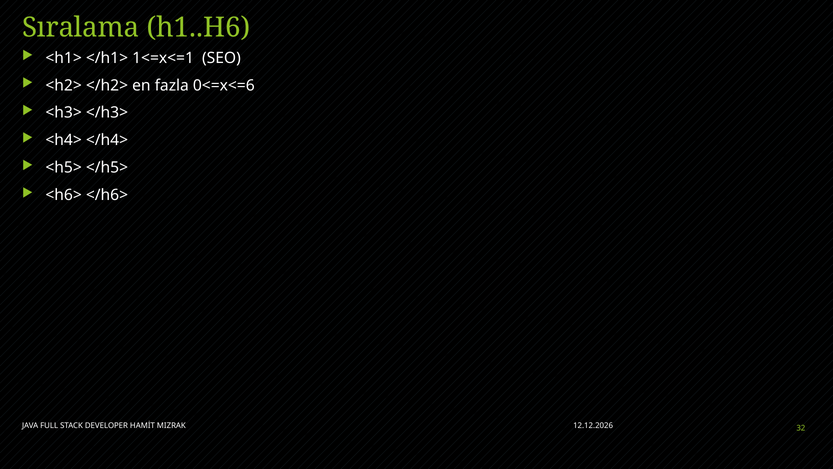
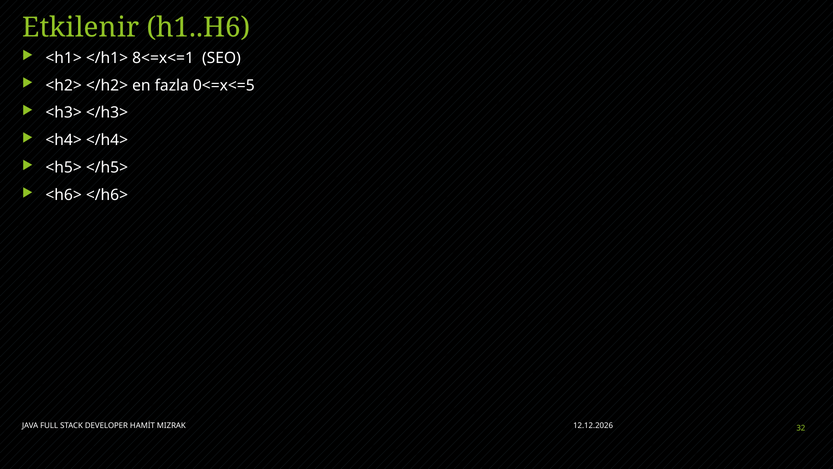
Sıralama: Sıralama -> Etkilenir
1<=x<=1: 1<=x<=1 -> 8<=x<=1
0<=x<=6: 0<=x<=6 -> 0<=x<=5
